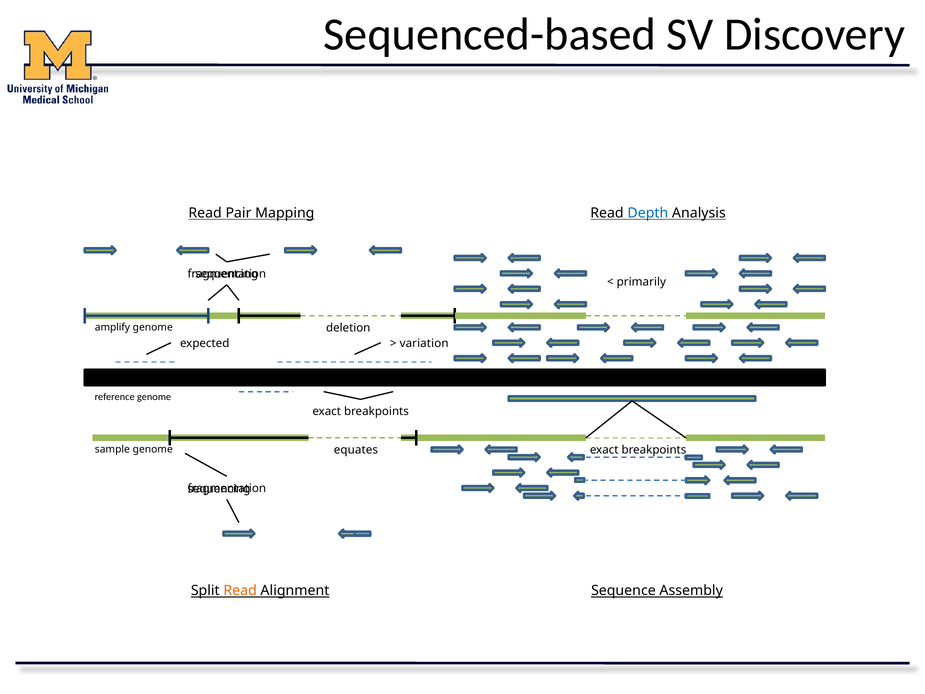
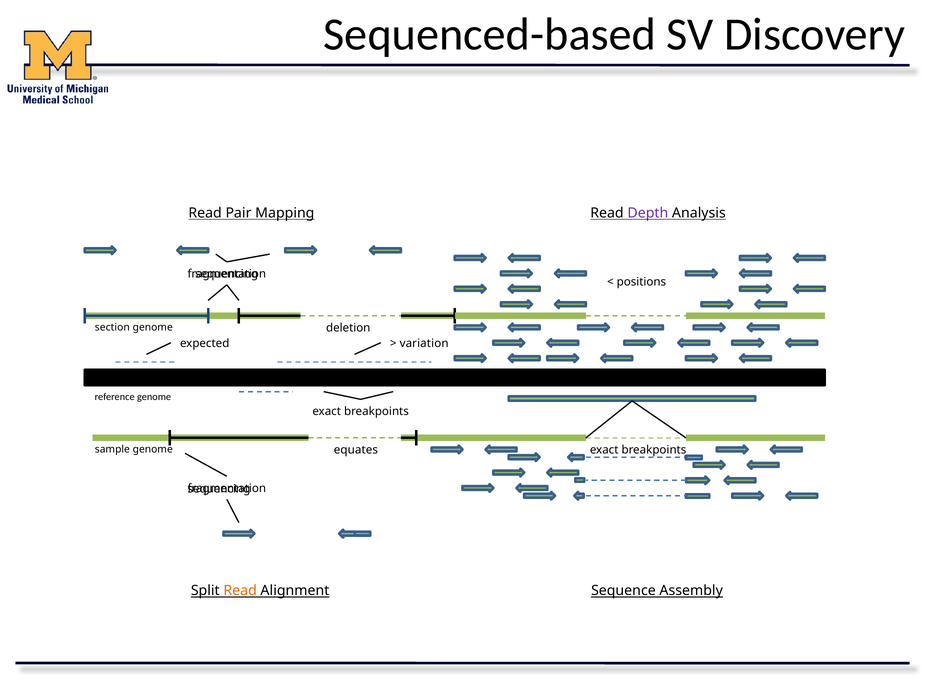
Depth colour: blue -> purple
primarily: primarily -> positions
amplify: amplify -> section
